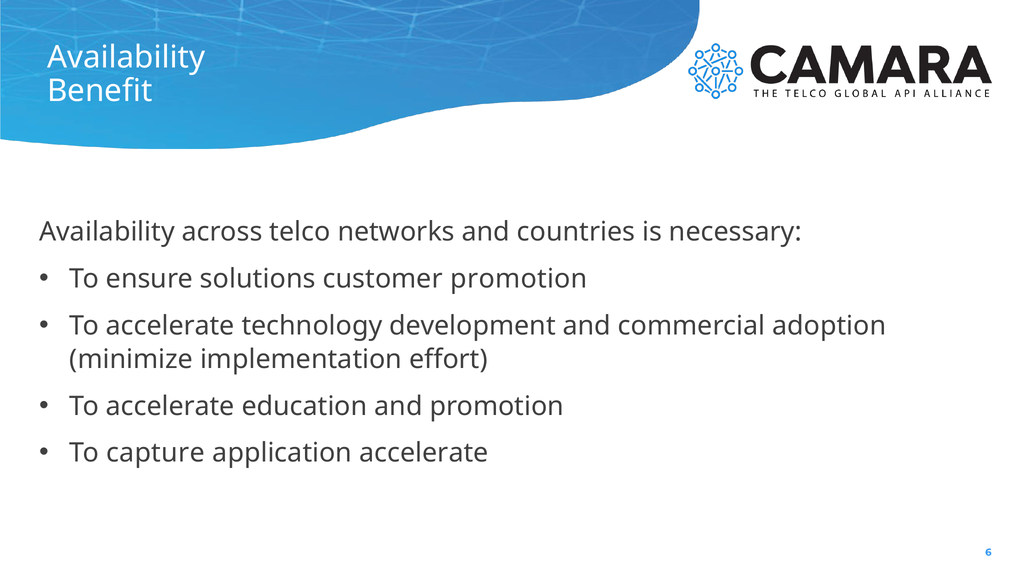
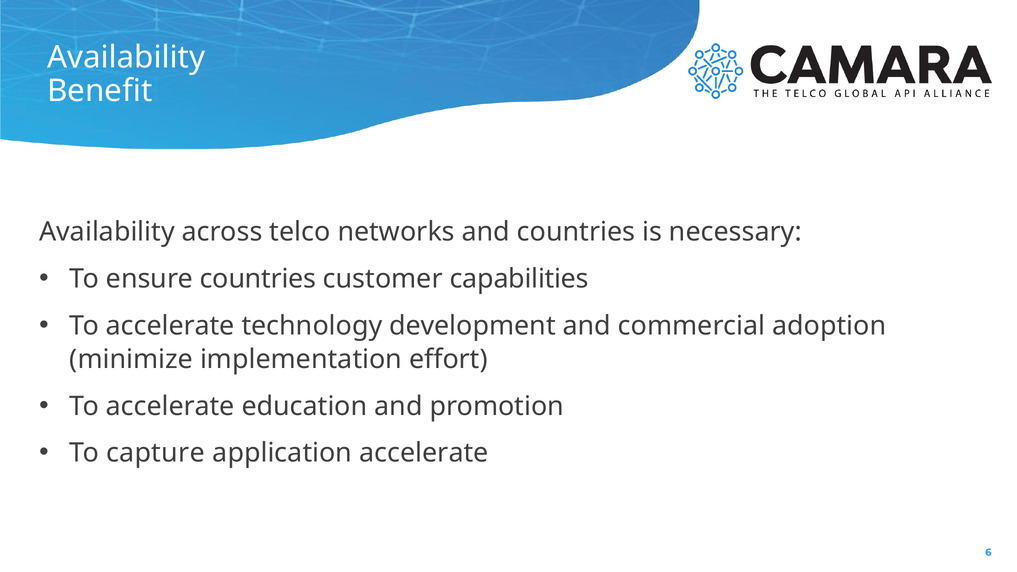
ensure solutions: solutions -> countries
customer promotion: promotion -> capabilities
